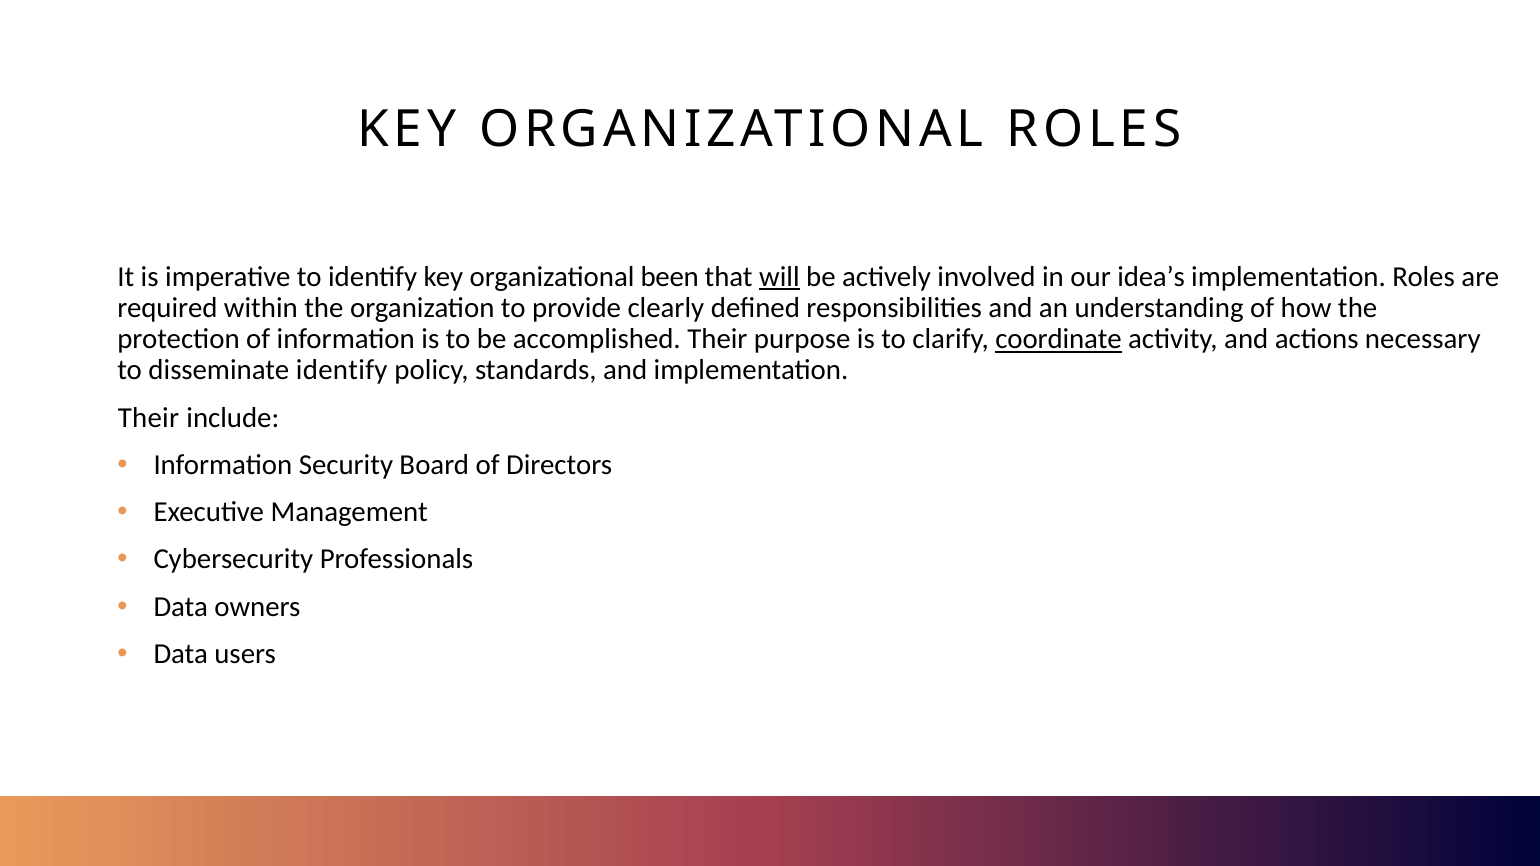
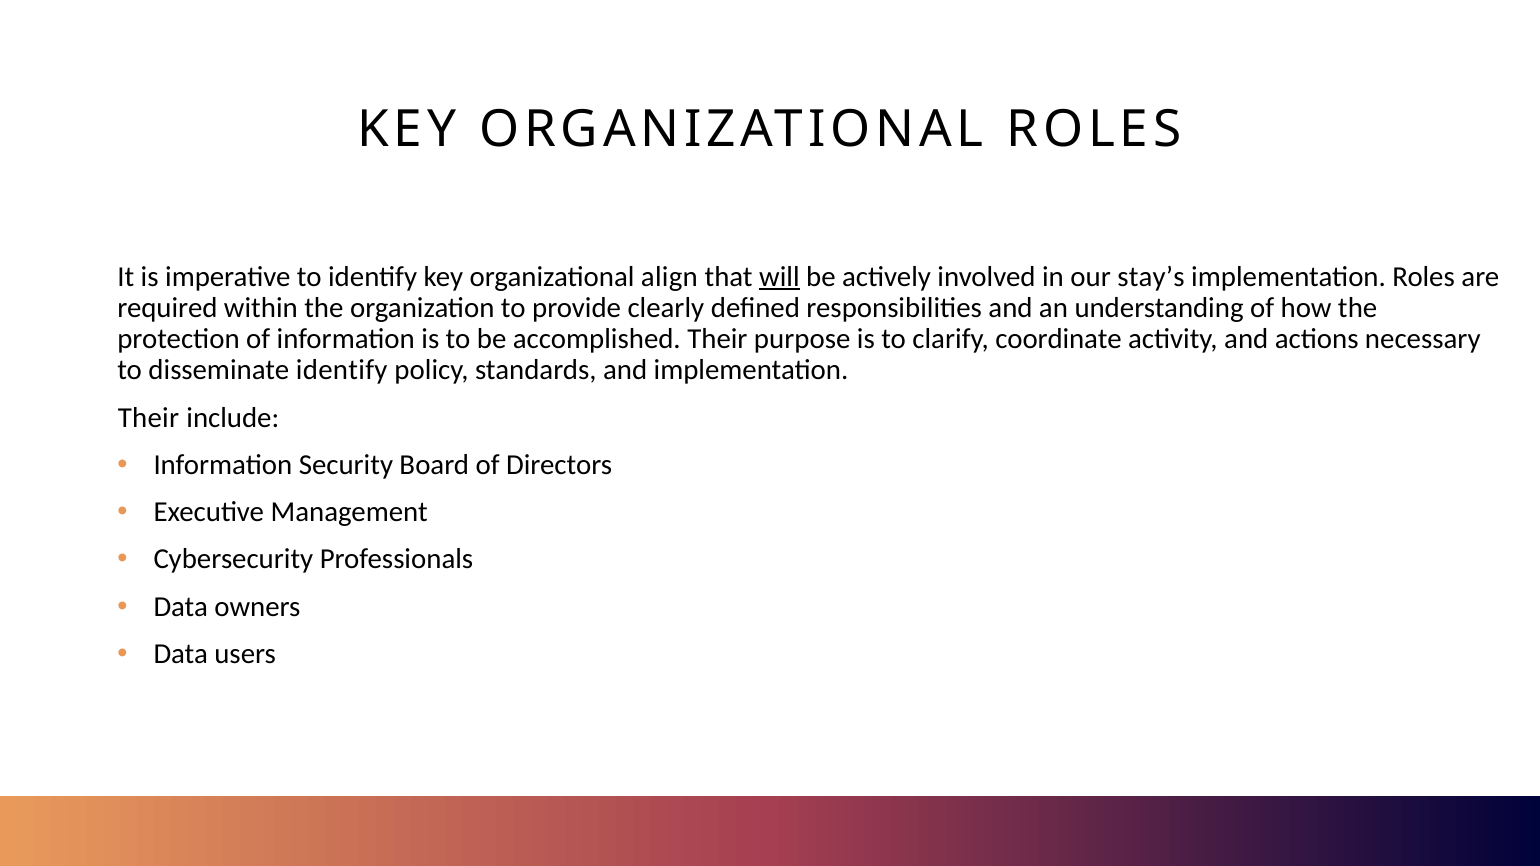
been: been -> align
idea’s: idea’s -> stay’s
coordinate underline: present -> none
